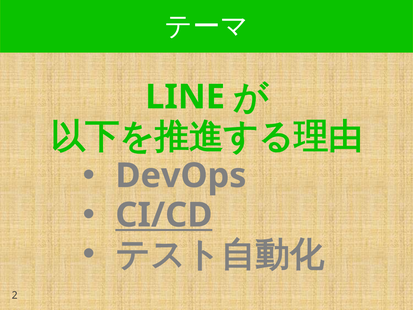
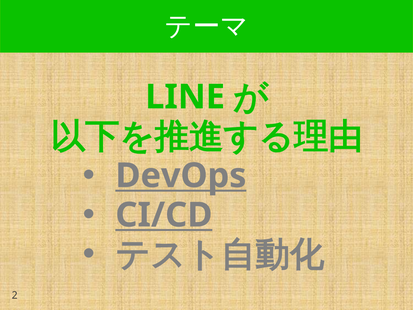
DevOps underline: none -> present
